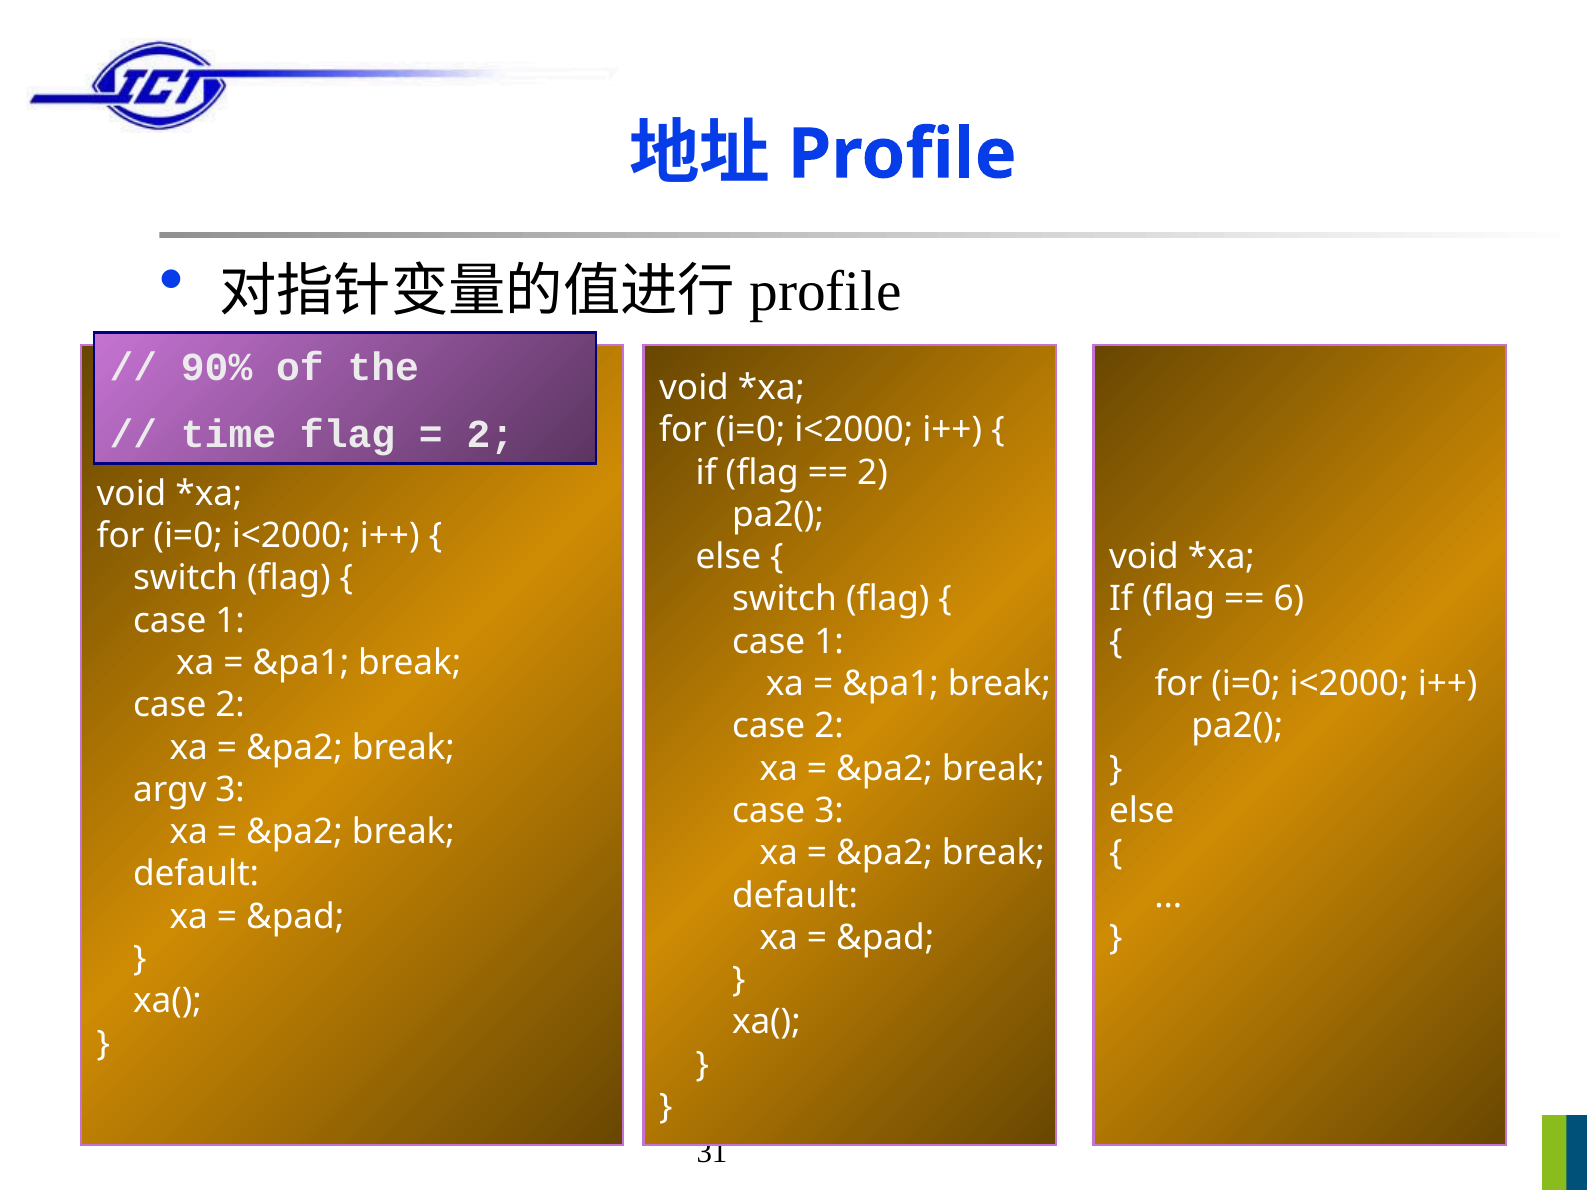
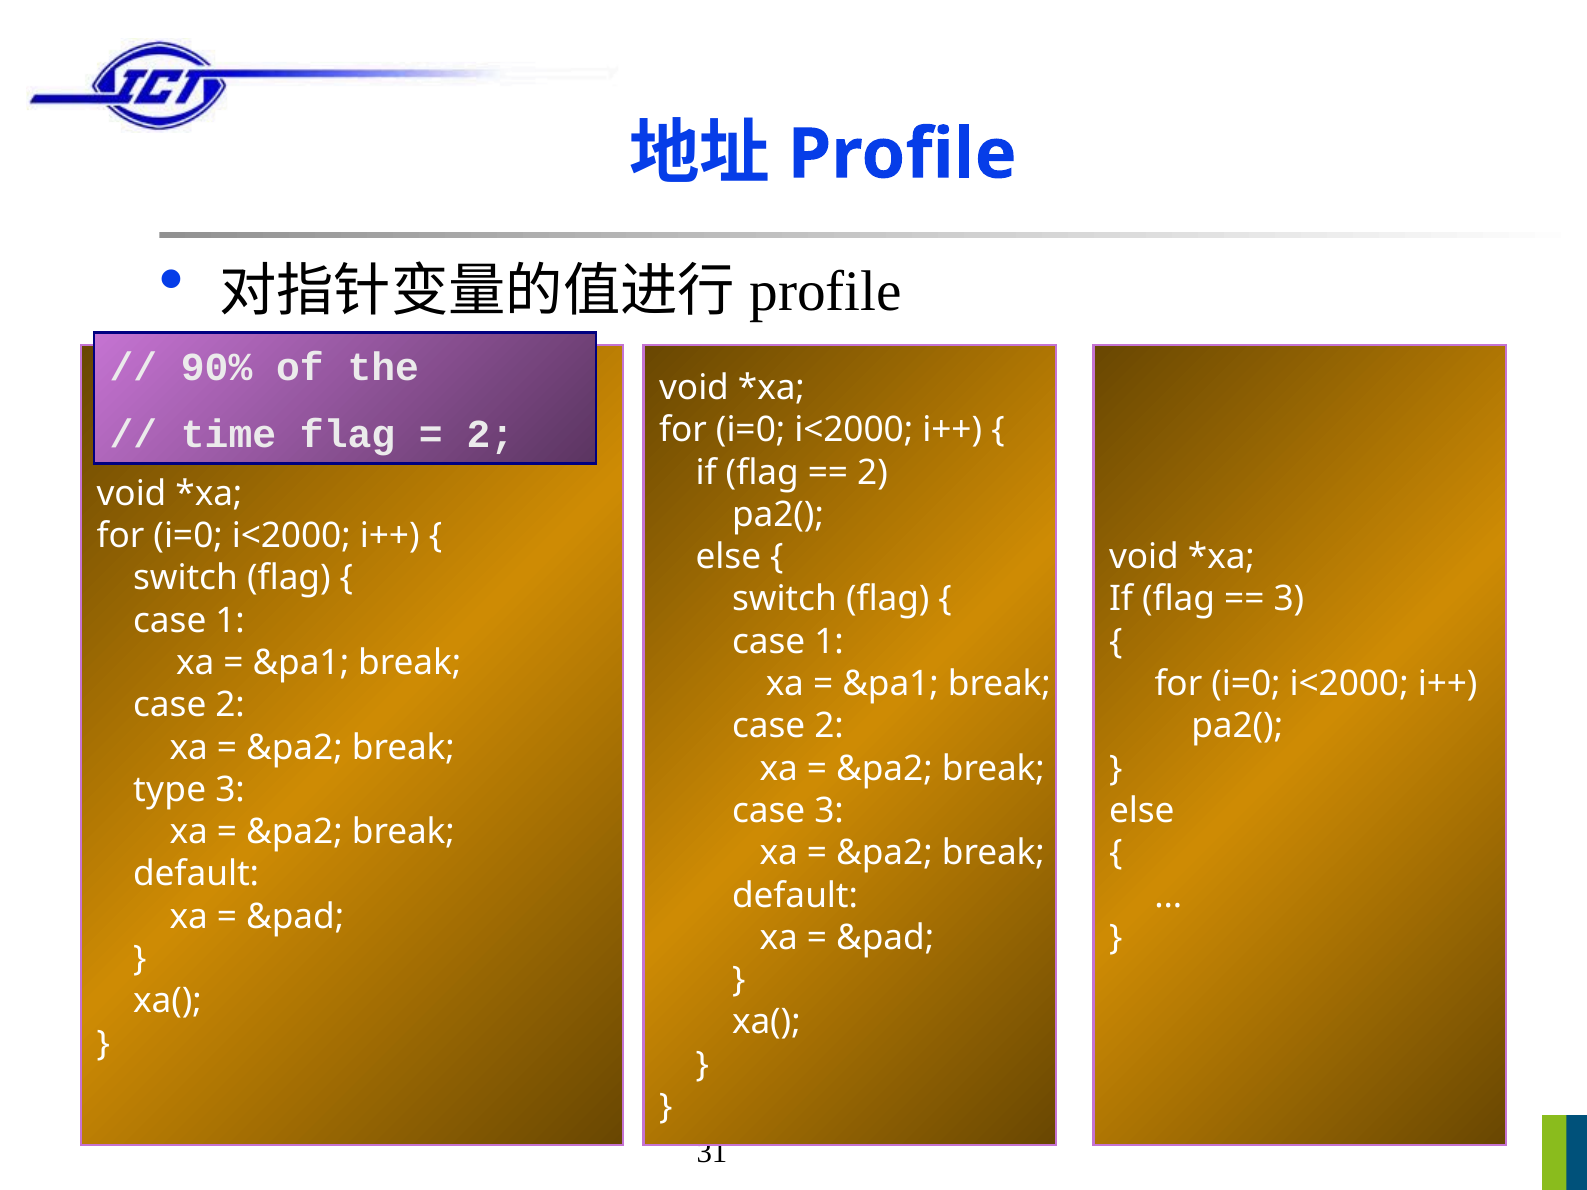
6 at (1289, 599): 6 -> 3
argv: argv -> type
